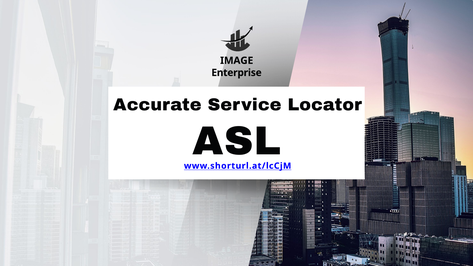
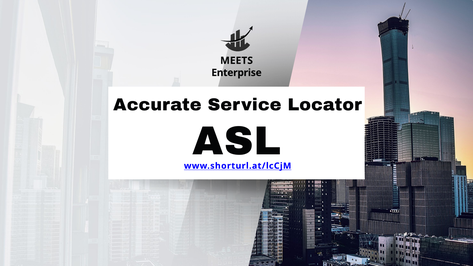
IMAGE: IMAGE -> MEETS
